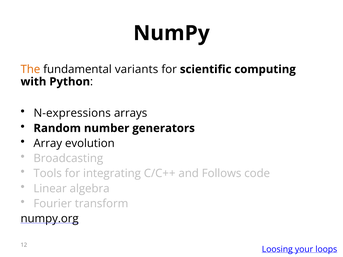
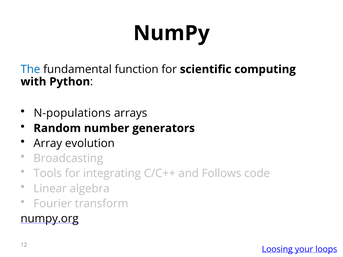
The colour: orange -> blue
variants: variants -> function
N-expressions: N-expressions -> N-populations
